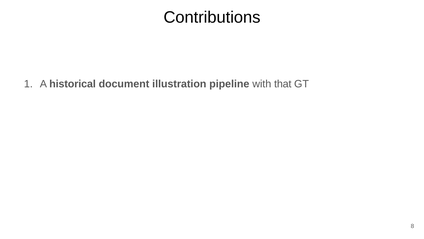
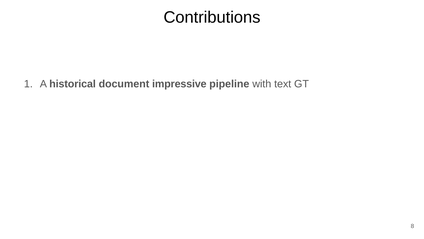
illustration: illustration -> impressive
that: that -> text
